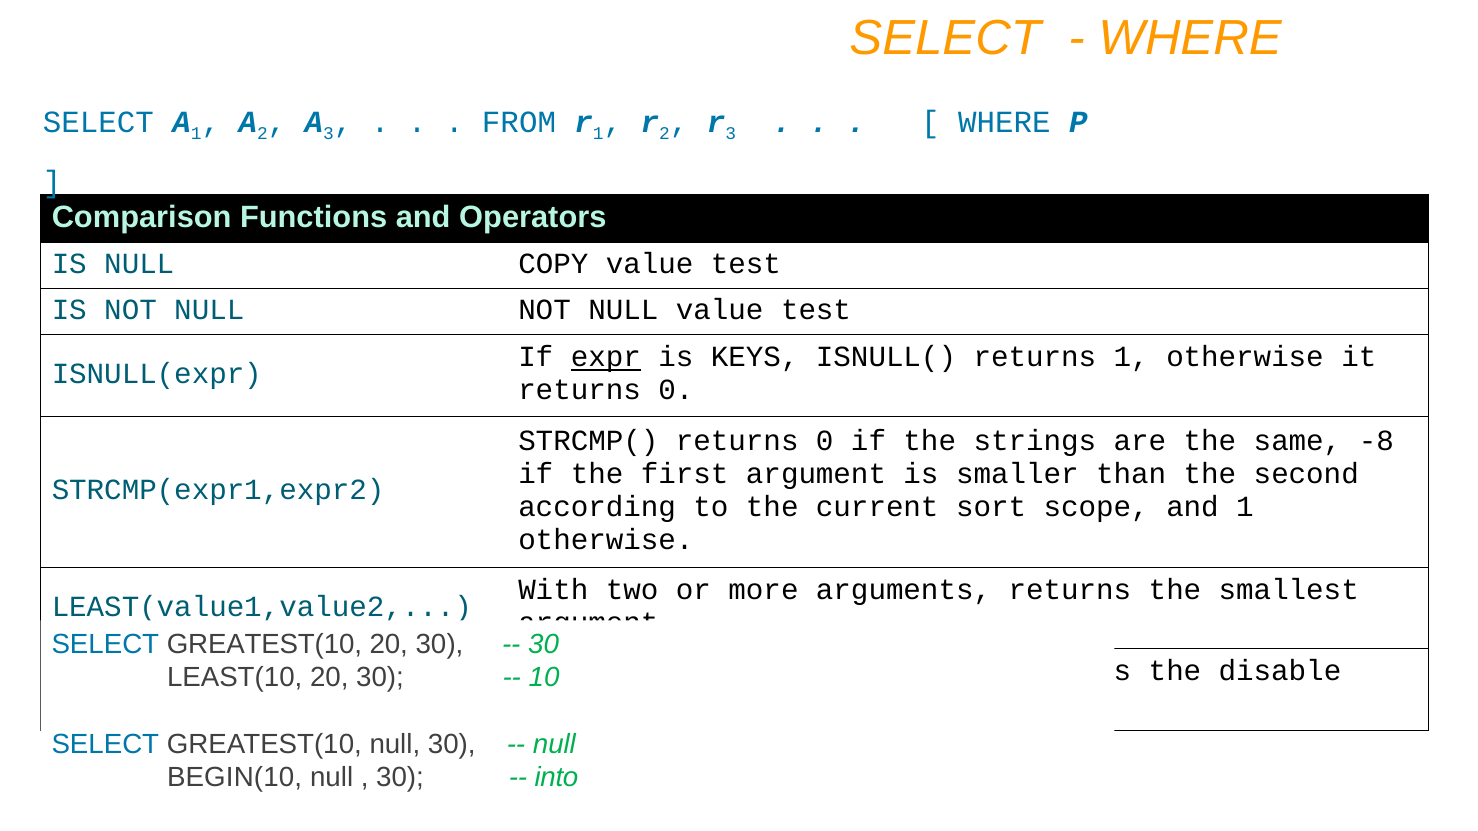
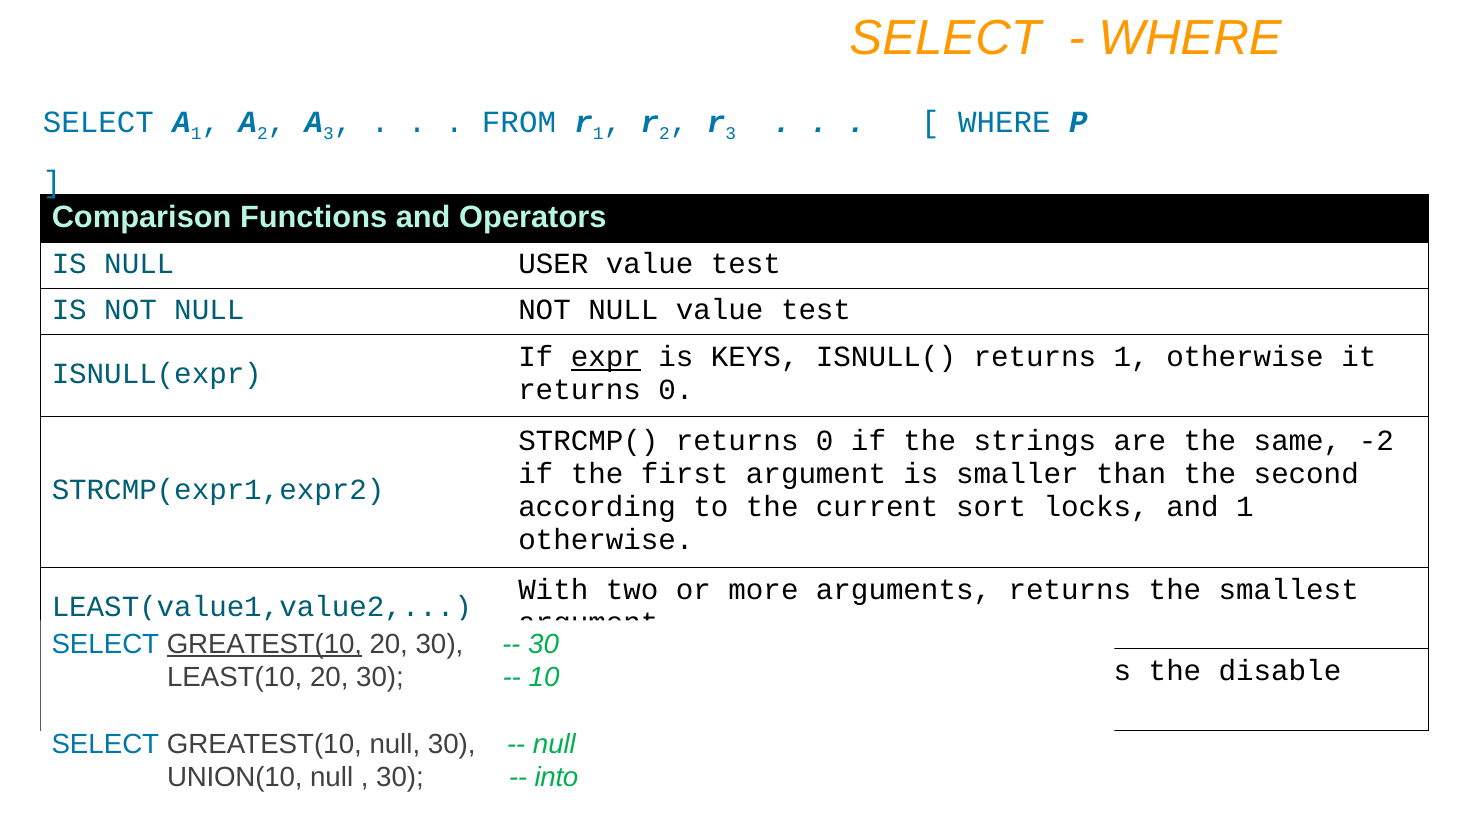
COPY: COPY -> USER
-8: -8 -> -2
scope: scope -> locks
GREATEST(10 at (264, 645) underline: none -> present
BEGIN(10: BEGIN(10 -> UNION(10
